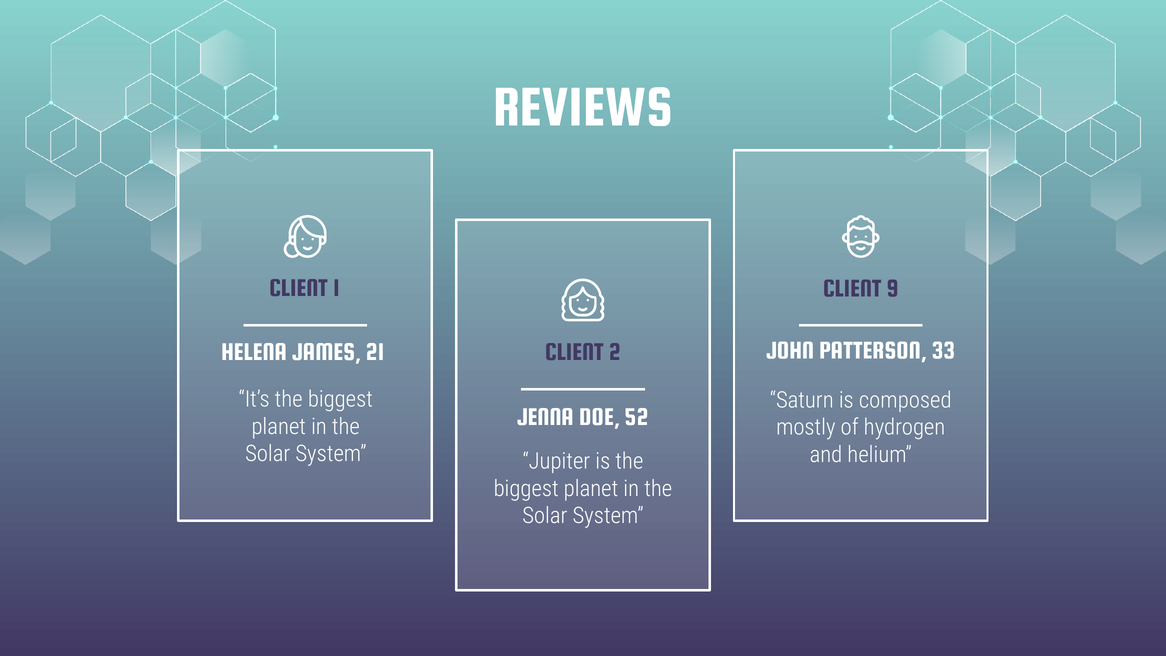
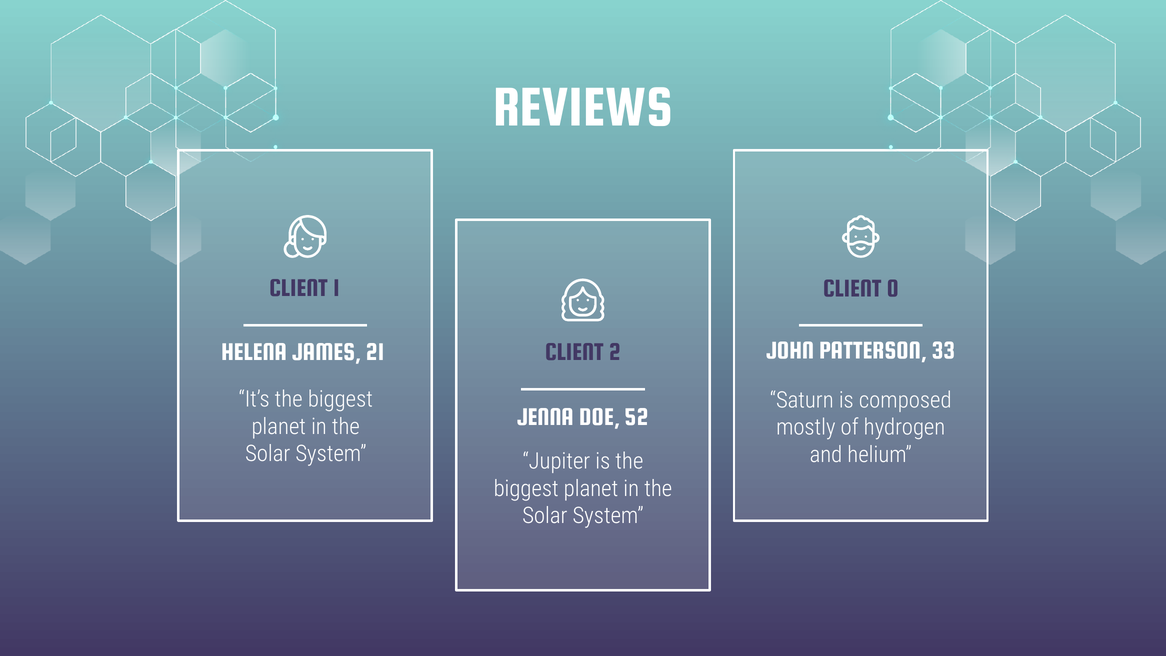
9: 9 -> 0
